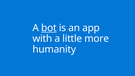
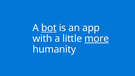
more underline: none -> present
